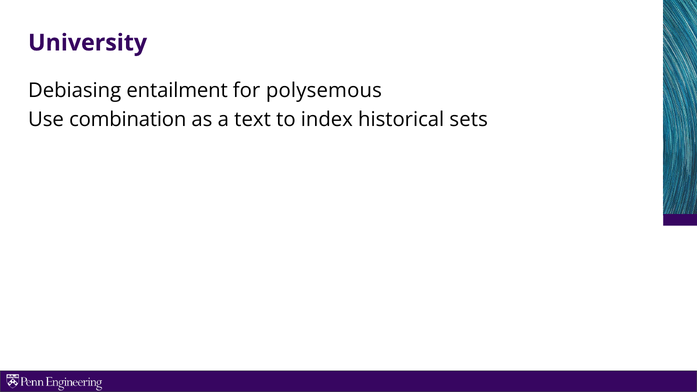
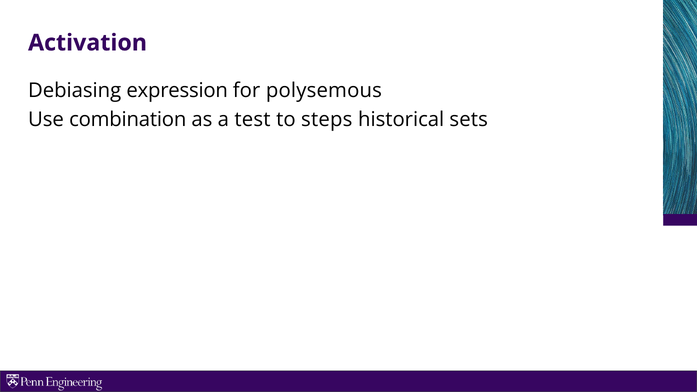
University: University -> Activation
entailment: entailment -> expression
text: text -> test
index: index -> steps
